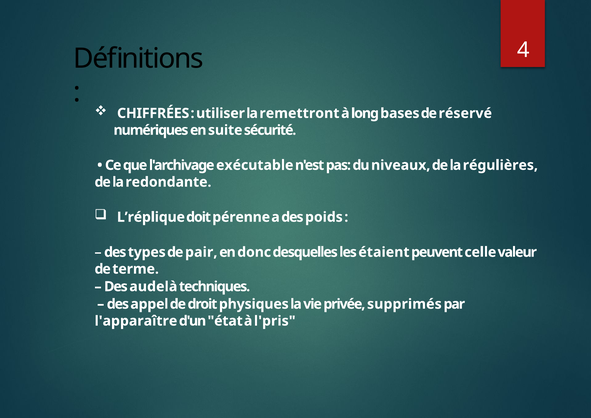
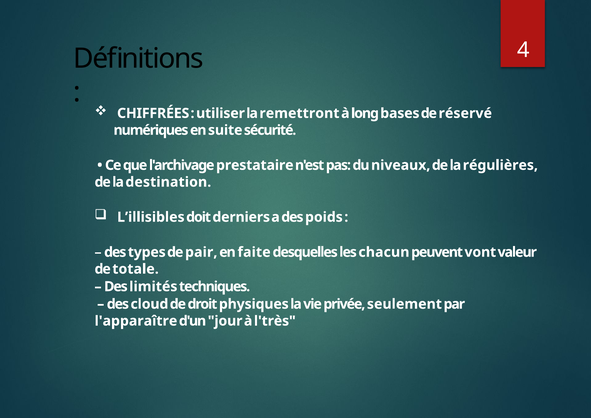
exécutable: exécutable -> prestataire
redondante: redondante -> destination
L’réplique: L’réplique -> L’illisibles
pérenne: pérenne -> derniers
donc: donc -> faite
étaient: étaient -> chacun
celle: celle -> vont
terme: terme -> totale
audelà: audelà -> limités
appel: appel -> cloud
supprimés: supprimés -> seulement
état: état -> jour
l'pris: l'pris -> l'très
